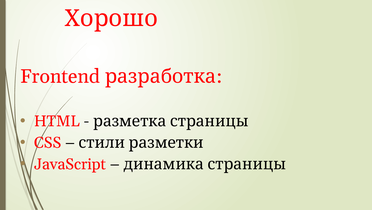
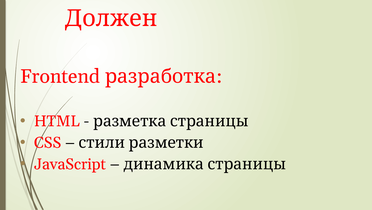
Хорошо: Хорошо -> Должен
